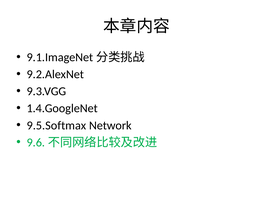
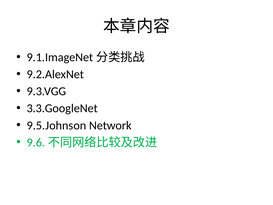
1.4.GoogleNet: 1.4.GoogleNet -> 3.3.GoogleNet
9.5.Softmax: 9.5.Softmax -> 9.5.Johnson
